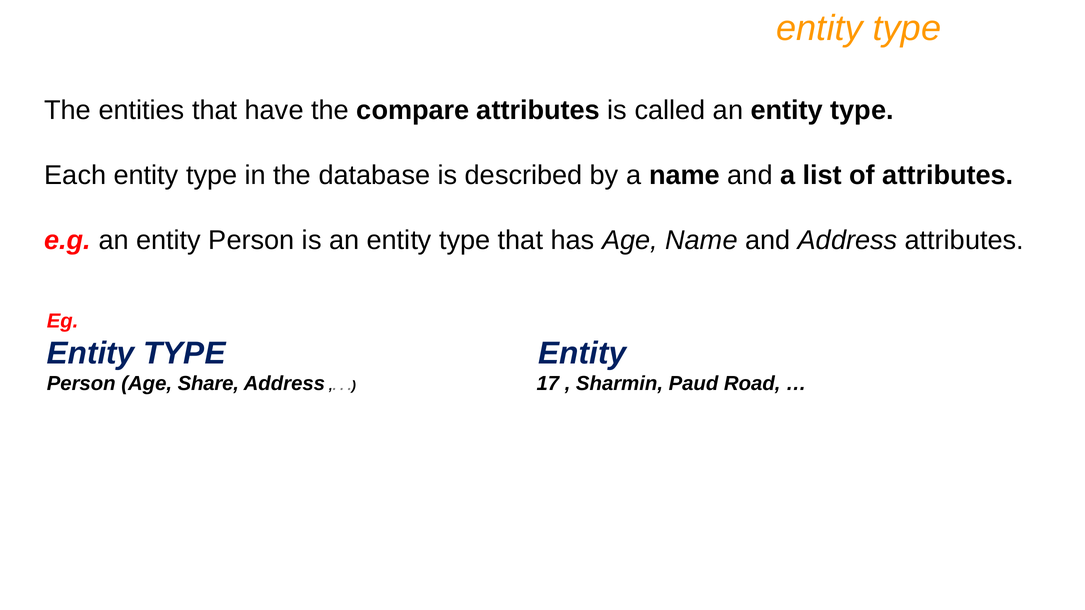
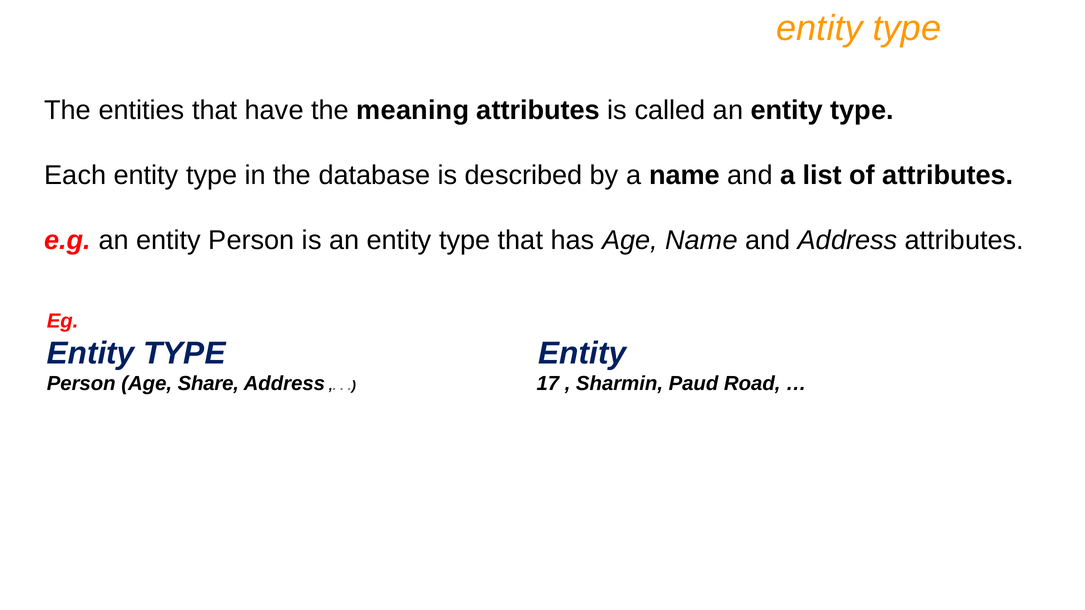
compare: compare -> meaning
